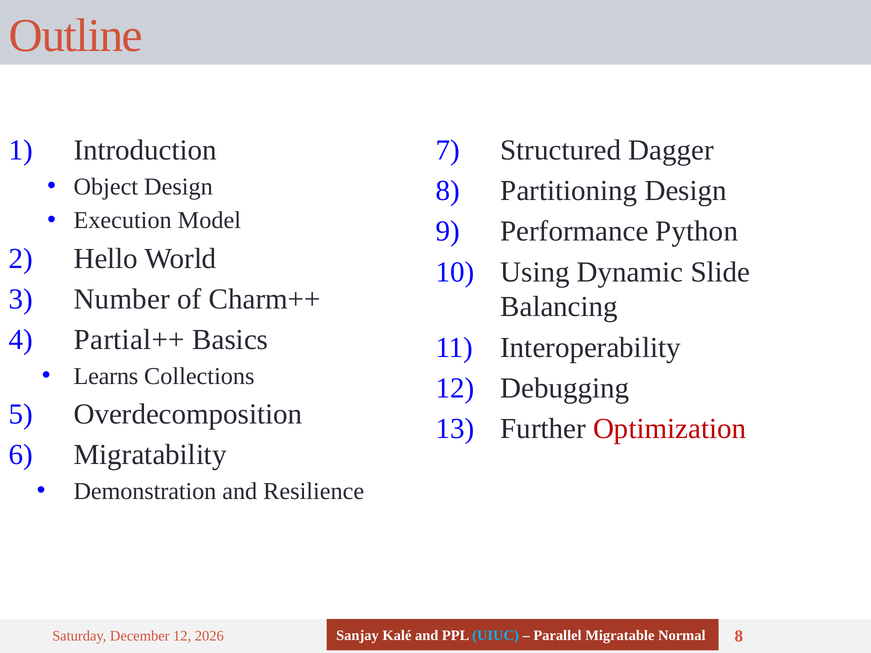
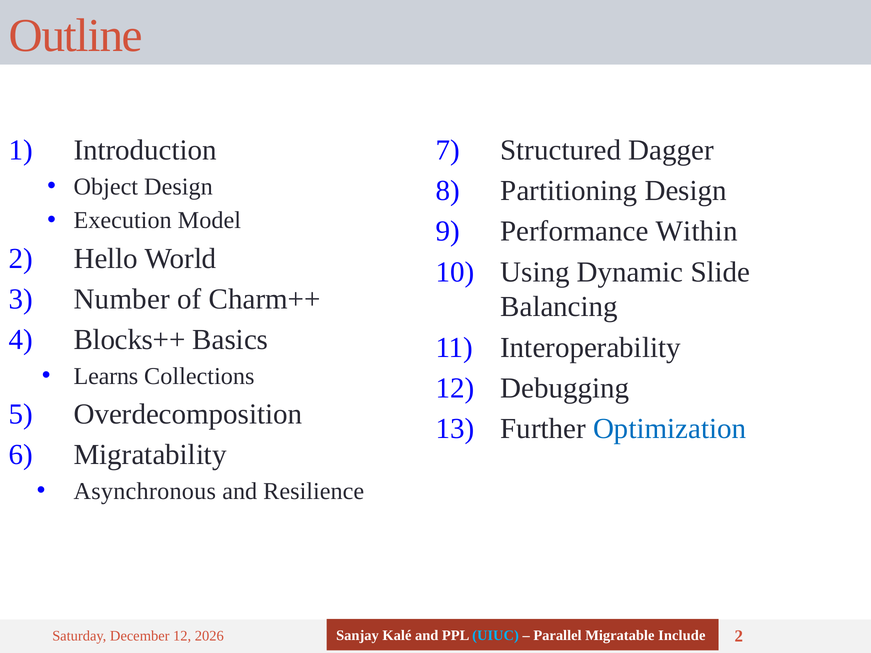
Python: Python -> Within
Partial++: Partial++ -> Blocks++
Optimization colour: red -> blue
Demonstration: Demonstration -> Asynchronous
Normal: Normal -> Include
8 at (739, 637): 8 -> 2
